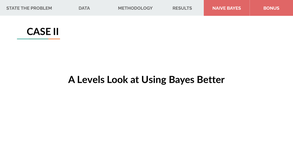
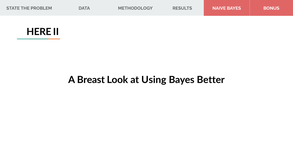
CASE: CASE -> HERE
Levels: Levels -> Breast
